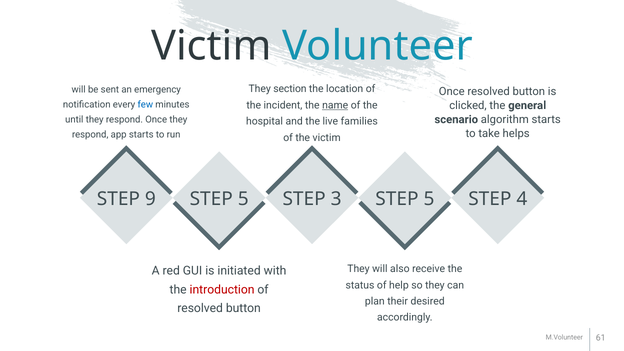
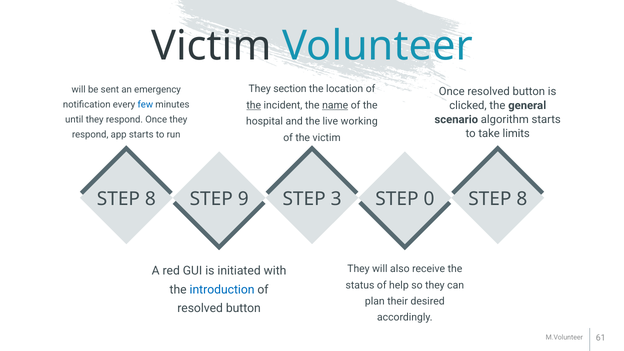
the at (254, 105) underline: none -> present
families: families -> working
helps: helps -> limits
9 at (150, 199): 9 -> 8
5 at (243, 199): 5 -> 9
3 STEP 5: 5 -> 0
4 at (522, 199): 4 -> 8
introduction colour: red -> blue
